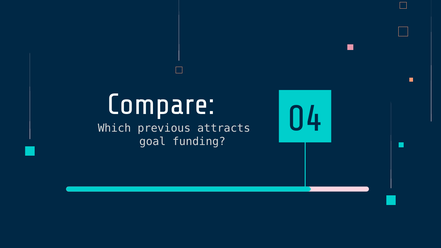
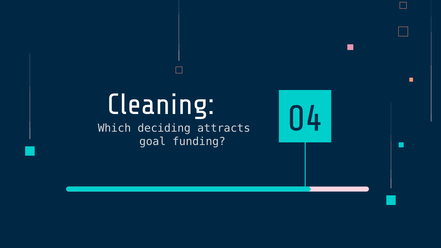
Compare: Compare -> Cleaning
previous: previous -> deciding
